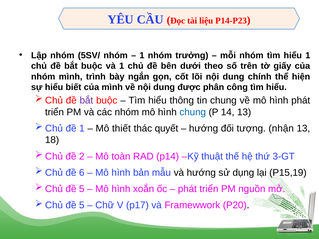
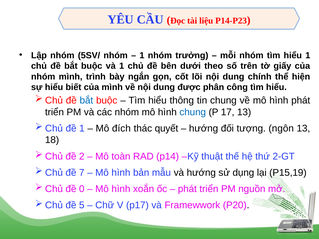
bắt at (86, 100) colour: purple -> blue
14: 14 -> 17
thiết: thiết -> đích
nhận: nhận -> ngôn
3-GT: 3-GT -> 2-GT
6: 6 -> 7
5 at (82, 189): 5 -> 0
